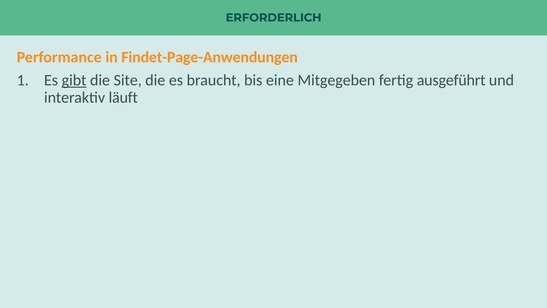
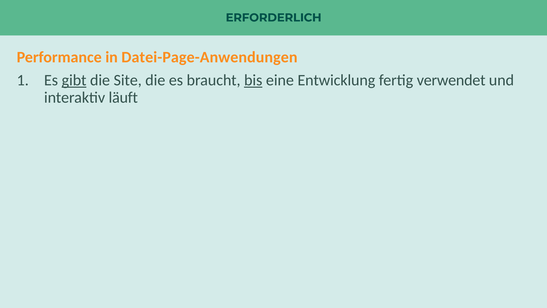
Findet-Page-Anwendungen: Findet-Page-Anwendungen -> Datei-Page-Anwendungen
bis underline: none -> present
Mitgegeben: Mitgegeben -> Entwicklung
ausgeführt: ausgeführt -> verwendet
